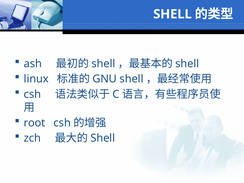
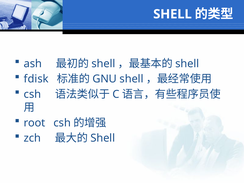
linux: linux -> fdisk
